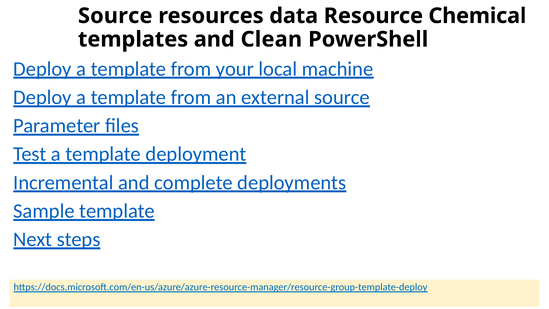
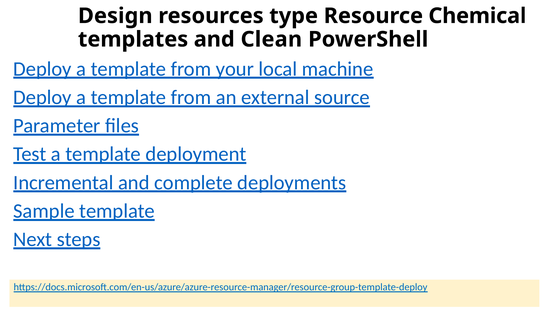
Source at (115, 16): Source -> Design
data: data -> type
